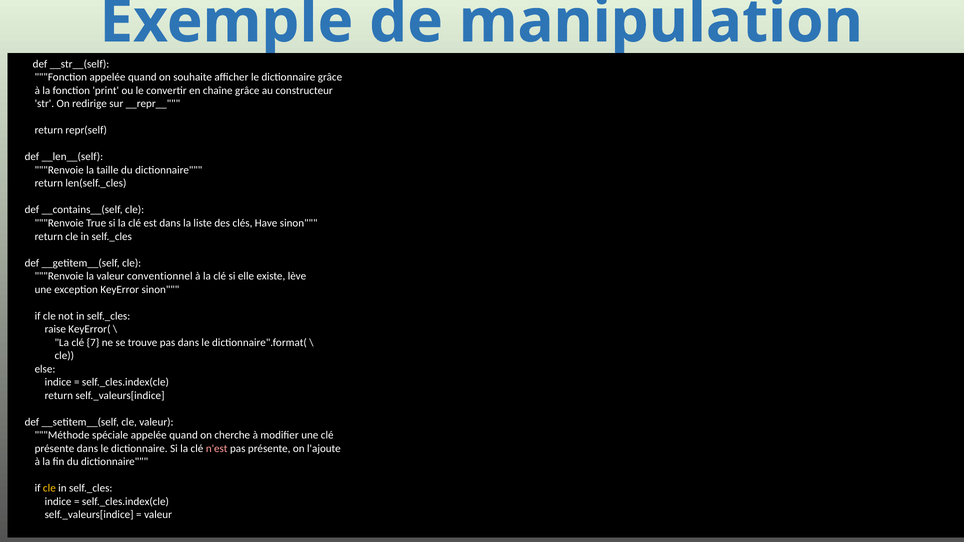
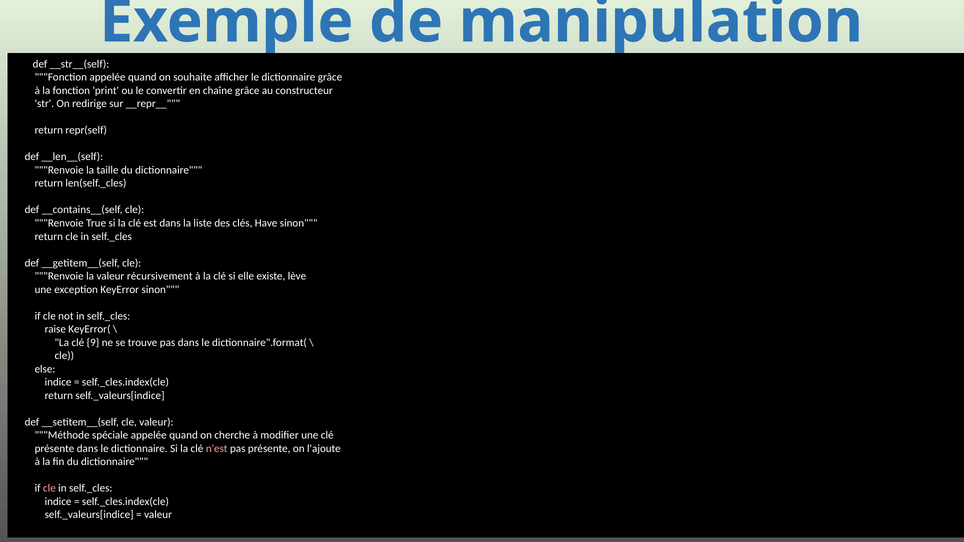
conventionnel: conventionnel -> récursivement
7: 7 -> 9
cle at (49, 489) colour: yellow -> pink
